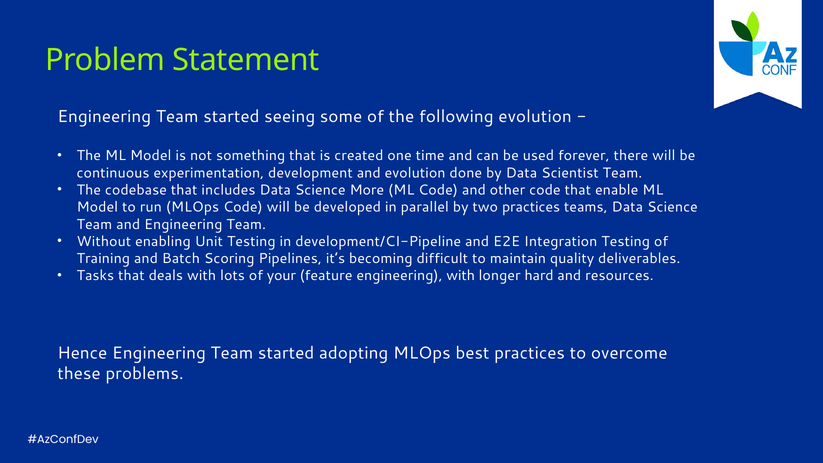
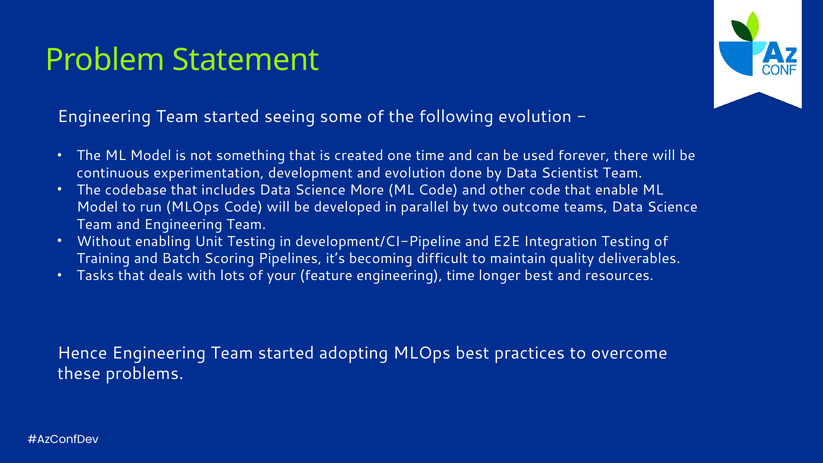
two practices: practices -> outcome
engineering with: with -> time
longer hard: hard -> best
